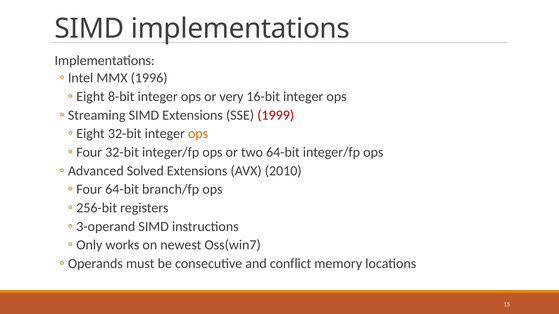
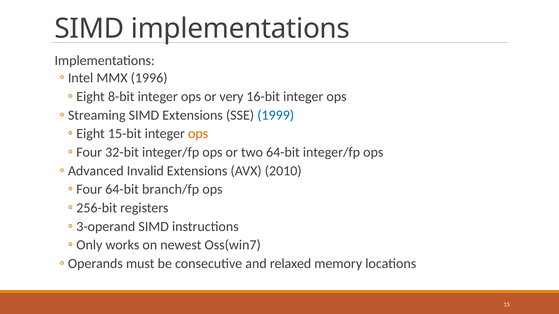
1999 colour: red -> blue
32-bit at (125, 134): 32-bit -> 15-bit
Solved: Solved -> Invalid
conflict: conflict -> relaxed
